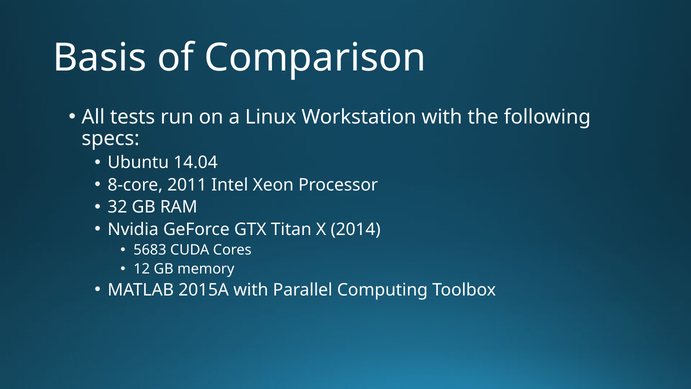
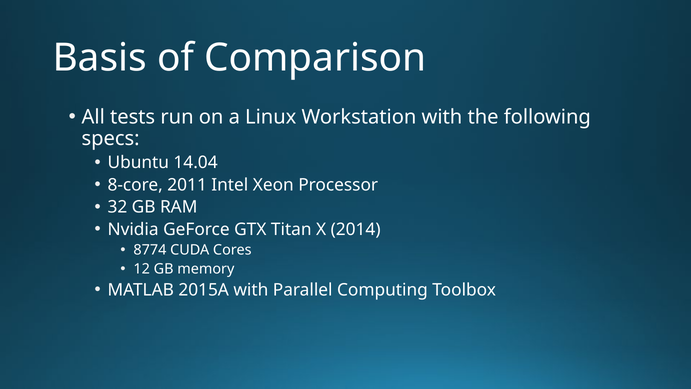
5683: 5683 -> 8774
